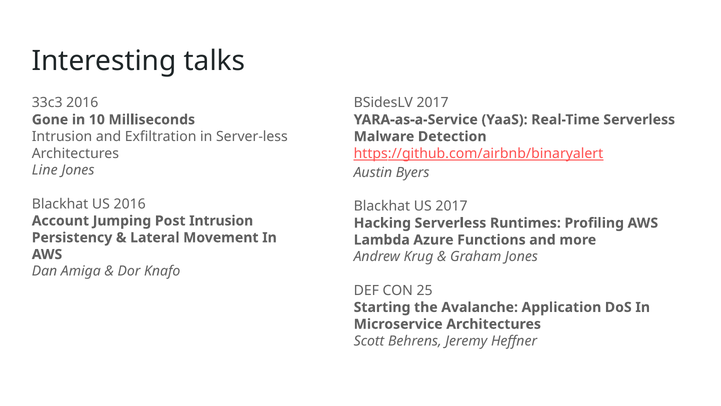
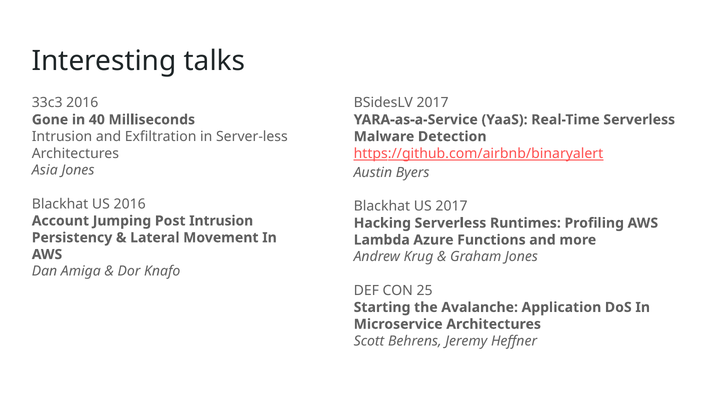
10: 10 -> 40
Line: Line -> Asia
